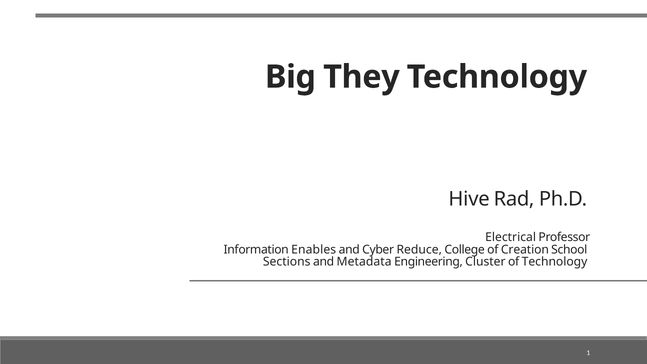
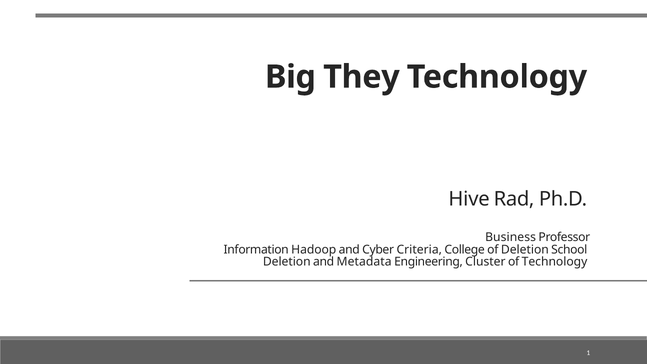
Electrical: Electrical -> Business
Enables: Enables -> Hadoop
Reduce: Reduce -> Criteria
of Creation: Creation -> Deletion
Sections at (287, 262): Sections -> Deletion
